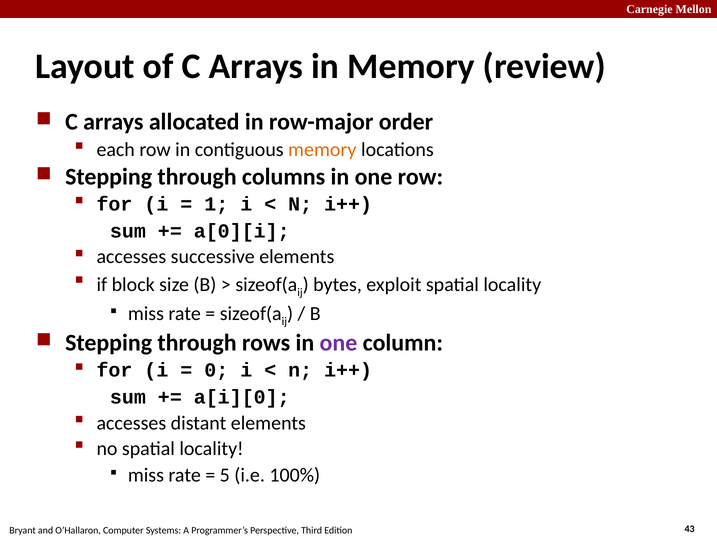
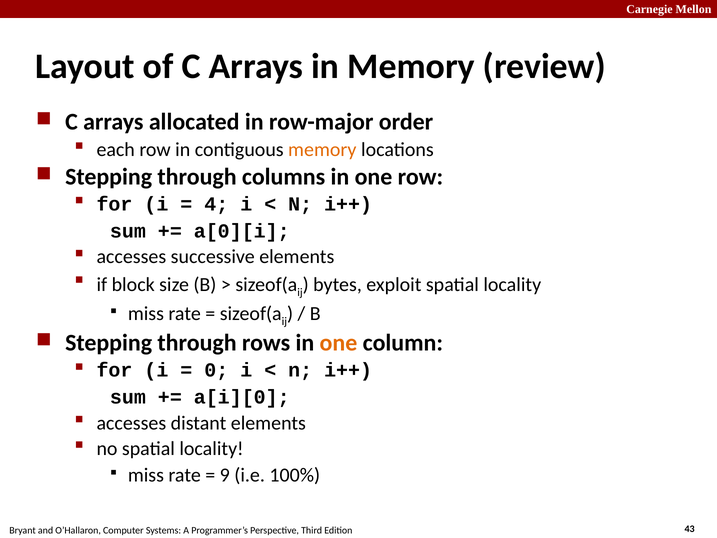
1: 1 -> 4
one at (338, 343) colour: purple -> orange
5: 5 -> 9
